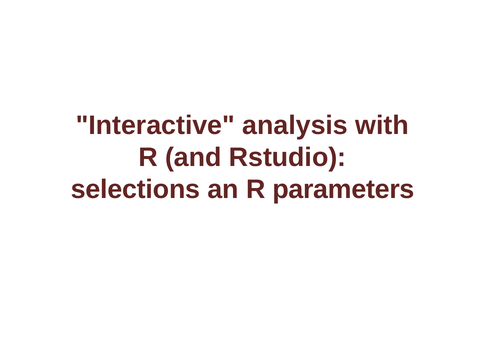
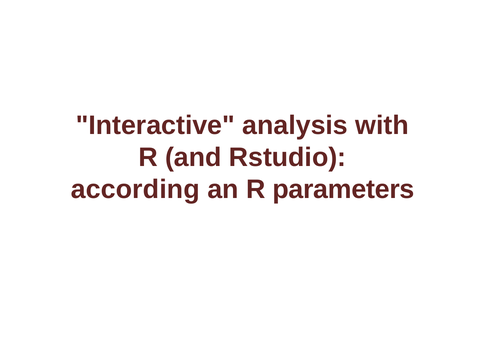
selections: selections -> according
